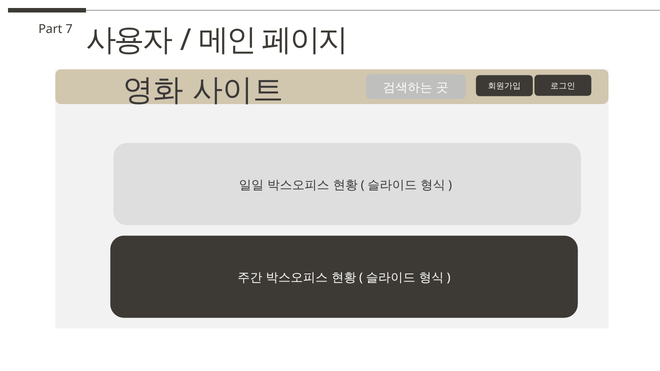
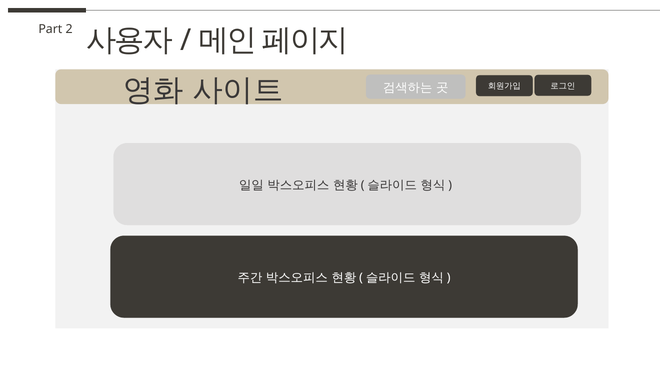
7: 7 -> 2
